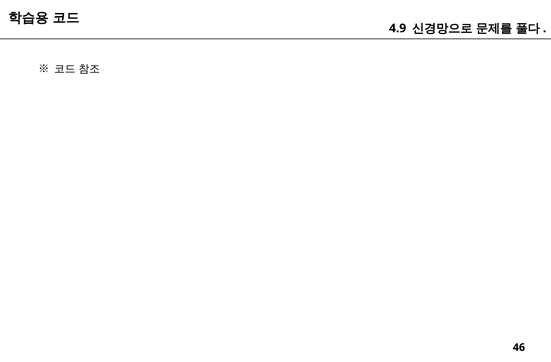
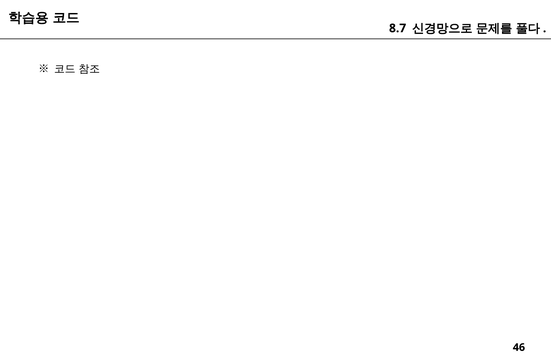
4.9: 4.9 -> 8.7
